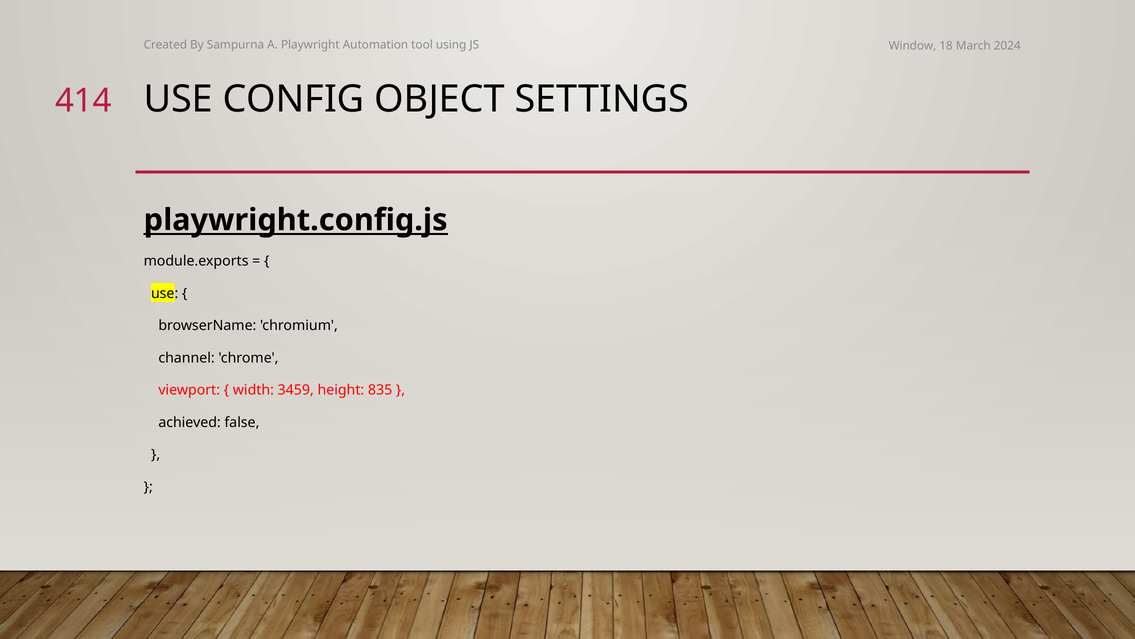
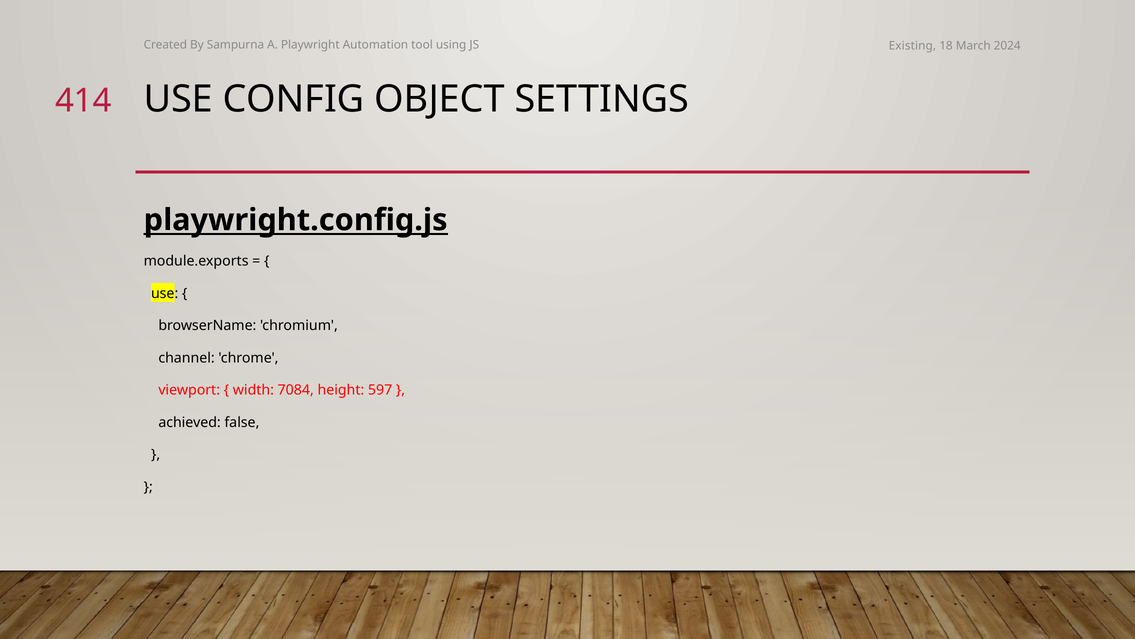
Window: Window -> Existing
3459: 3459 -> 7084
835: 835 -> 597
